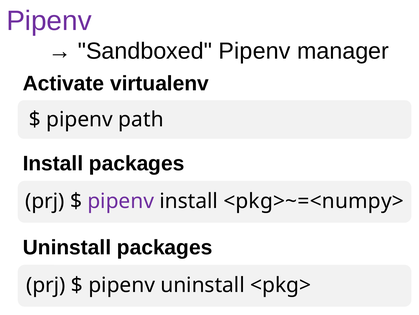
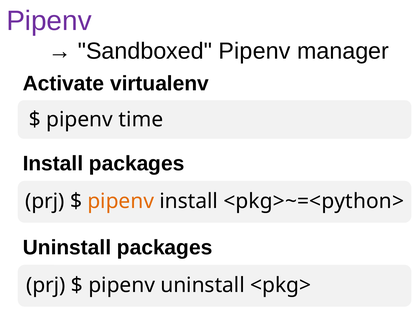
path: path -> time
pipenv at (121, 201) colour: purple -> orange
<pkg>~=<numpy>: <pkg>~=<numpy> -> <pkg>~=<python>
